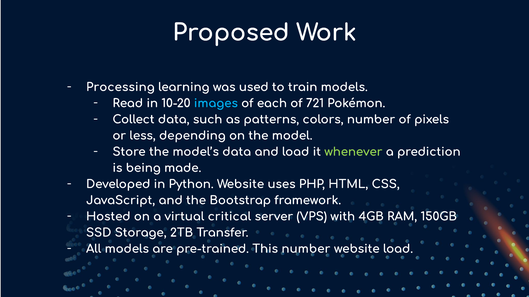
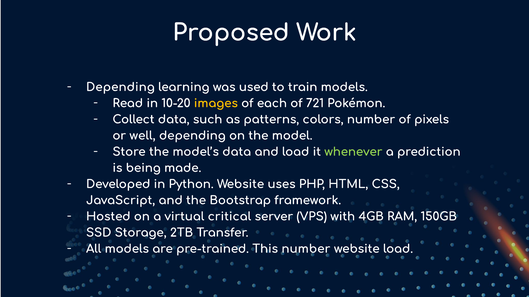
Processing at (120, 87): Processing -> Depending
images colour: light blue -> yellow
less: less -> well
